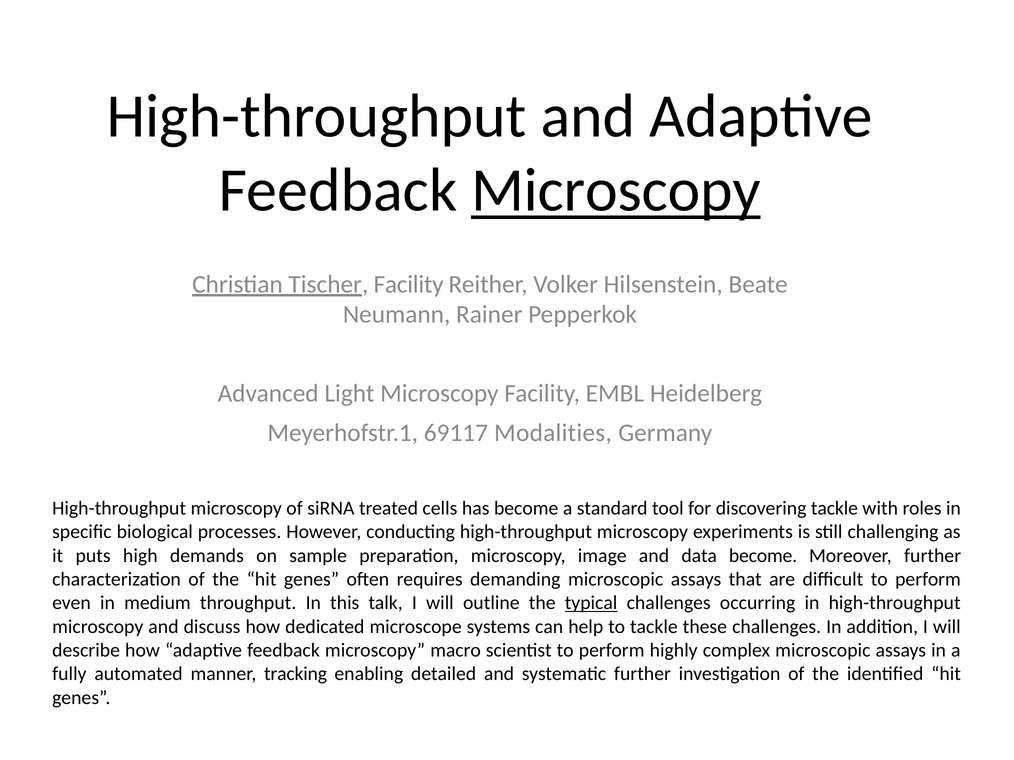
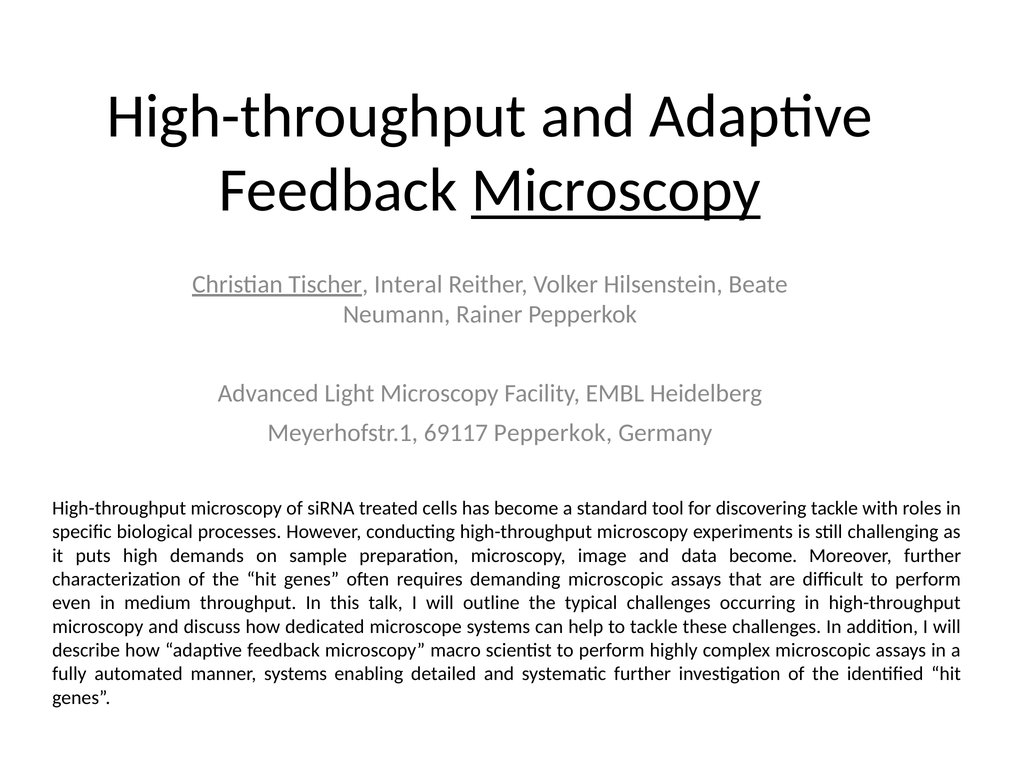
Tischer Facility: Facility -> Interal
69117 Modalities: Modalities -> Pepperkok
typical underline: present -> none
manner tracking: tracking -> systems
